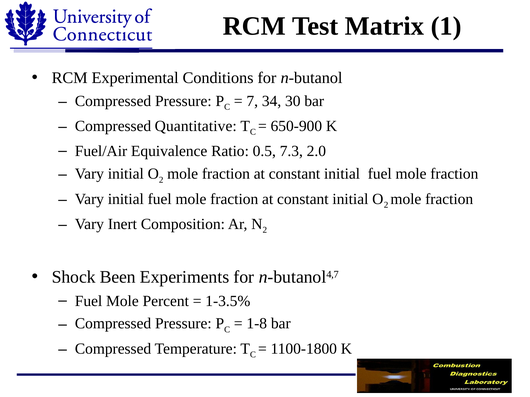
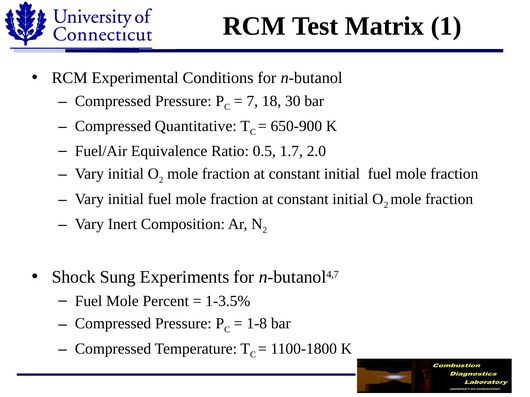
34: 34 -> 18
7.3: 7.3 -> 1.7
Been: Been -> Sung
